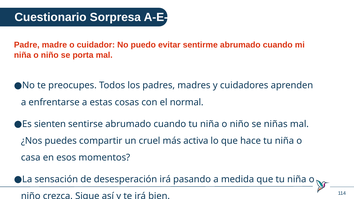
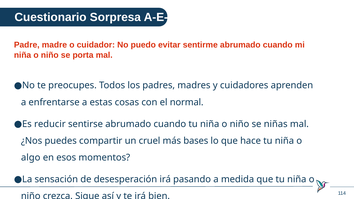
sienten: sienten -> reducir
activa: activa -> bases
casa: casa -> algo
